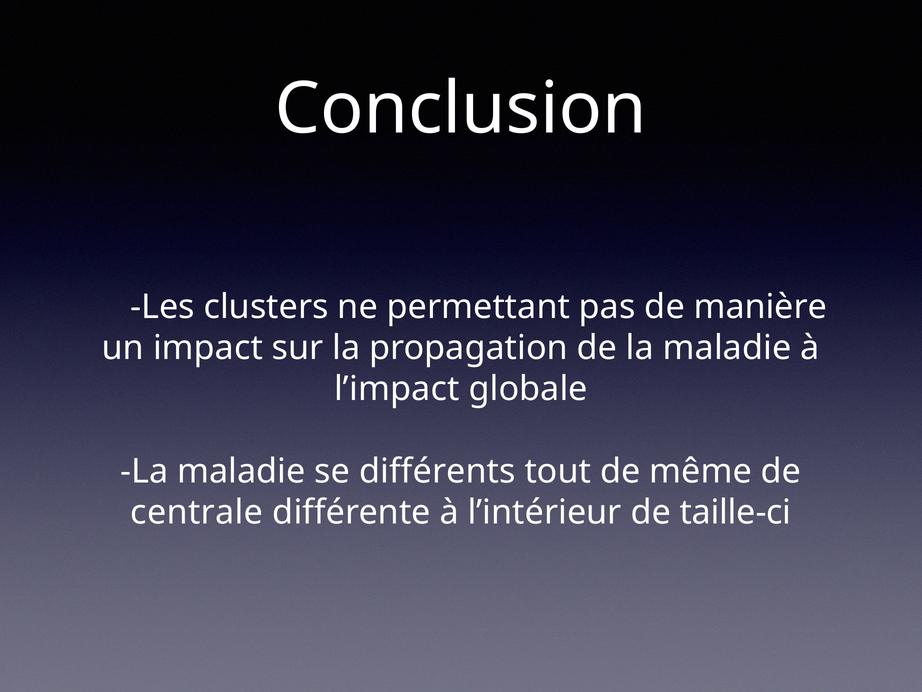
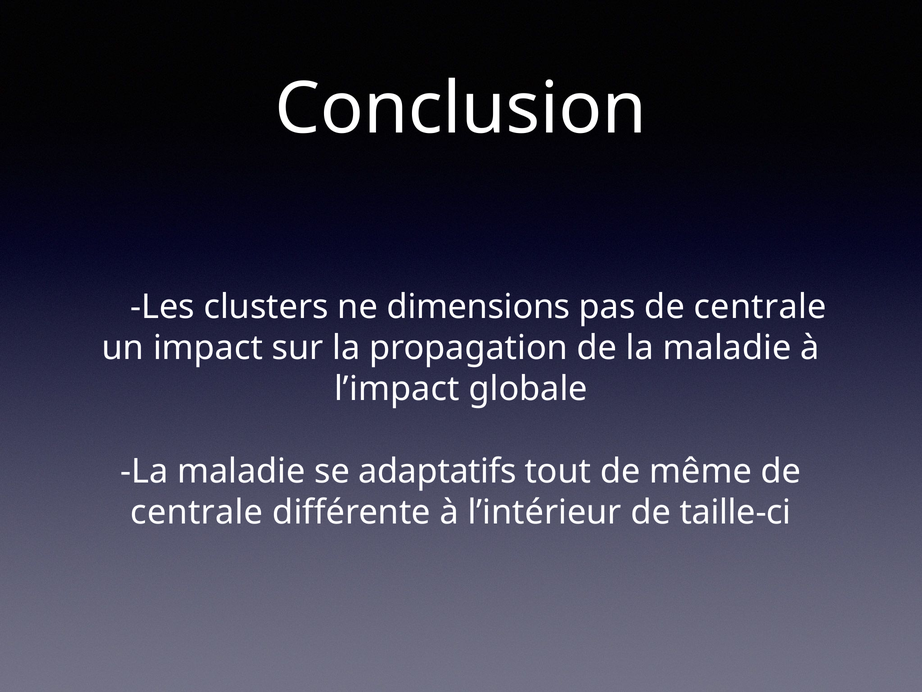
permettant: permettant -> dimensions
pas de manière: manière -> centrale
différents: différents -> adaptatifs
